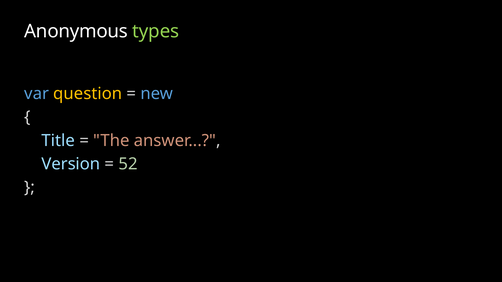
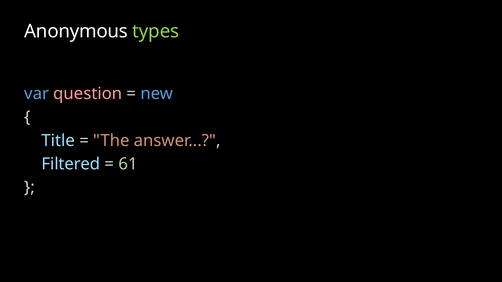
question colour: yellow -> pink
Version: Version -> Filtered
52: 52 -> 61
